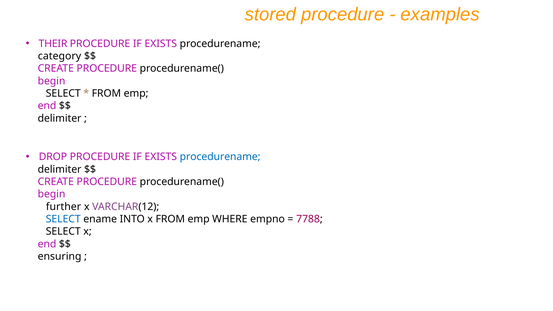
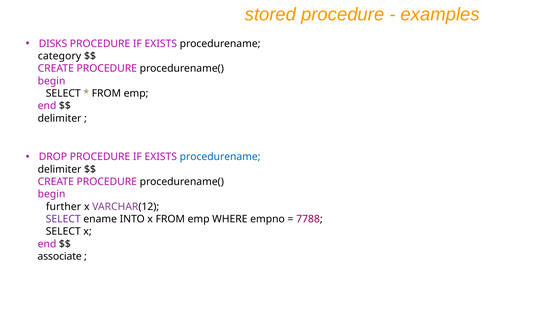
THEIR: THEIR -> DISKS
SELECT at (63, 219) colour: blue -> purple
ensuring: ensuring -> associate
